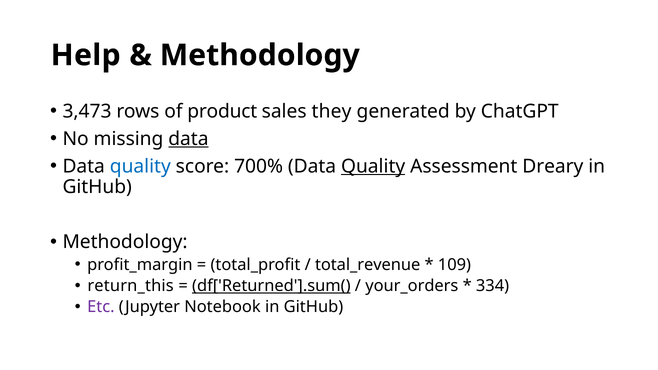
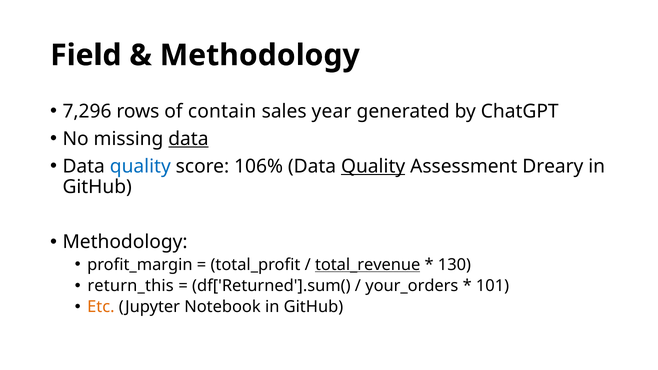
Help: Help -> Field
3,473: 3,473 -> 7,296
product: product -> contain
they: they -> year
700%: 700% -> 106%
total_revenue underline: none -> present
109: 109 -> 130
df['Returned'].sum( underline: present -> none
334: 334 -> 101
Etc colour: purple -> orange
